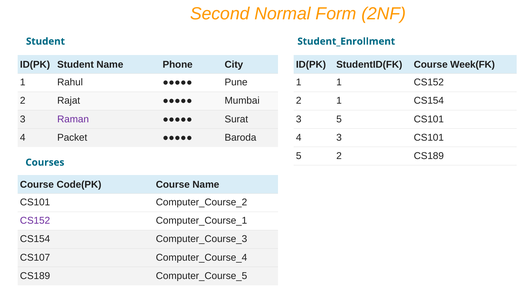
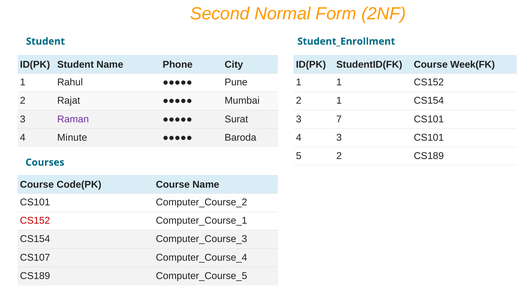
3 5: 5 -> 7
Packet: Packet -> Minute
CS152 at (35, 221) colour: purple -> red
